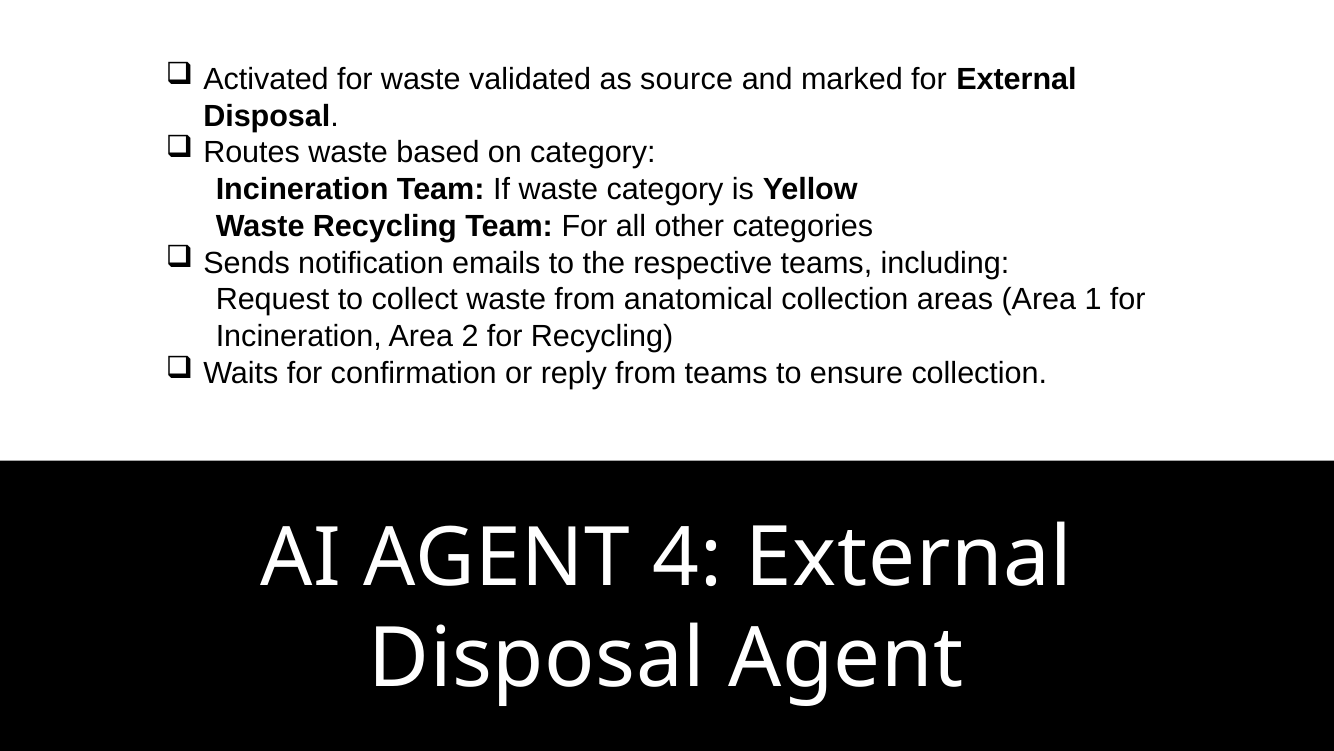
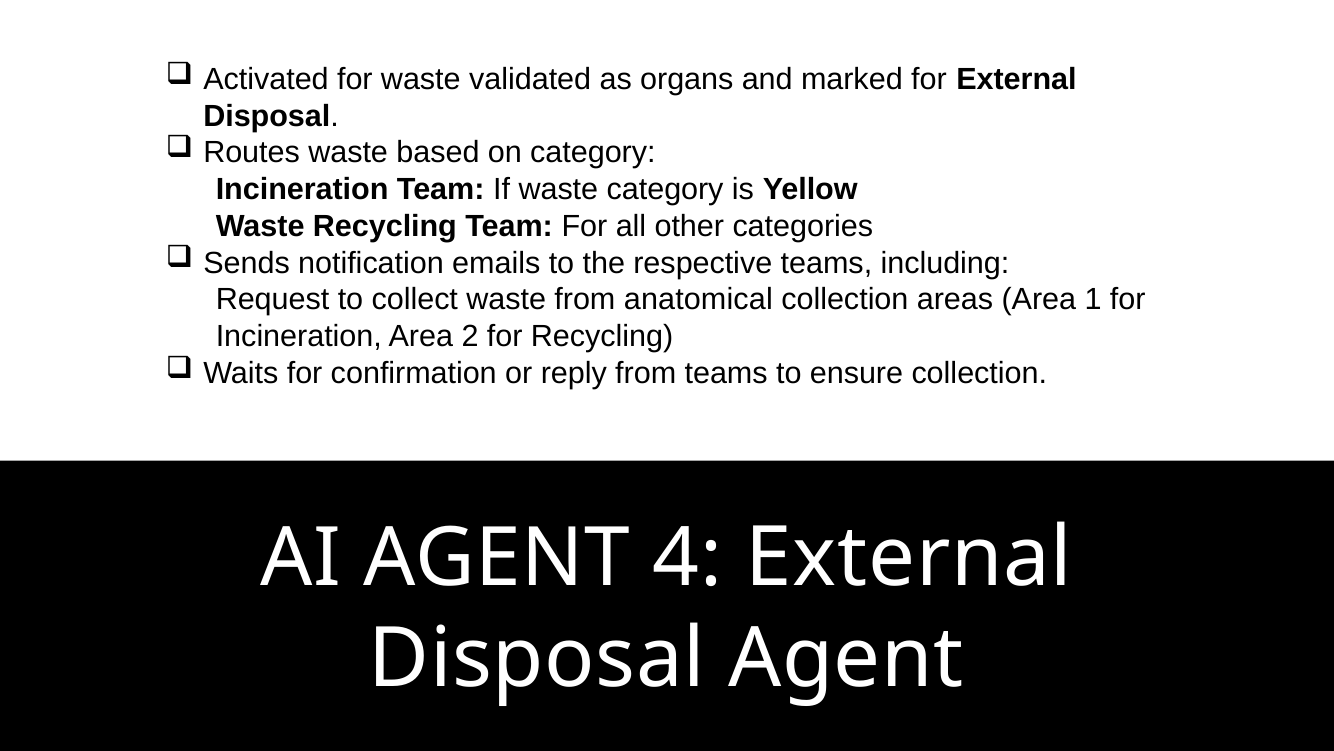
source: source -> organs
